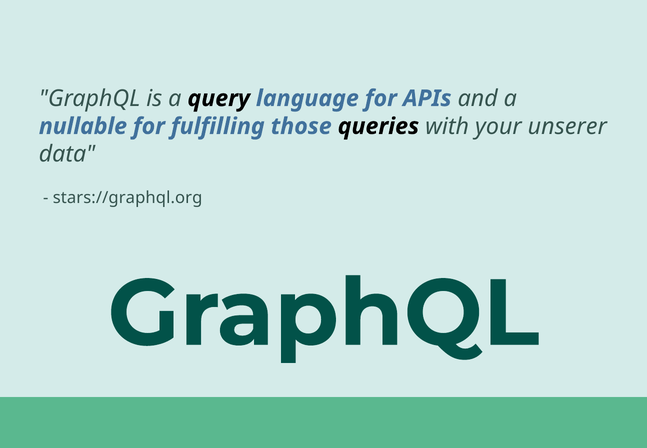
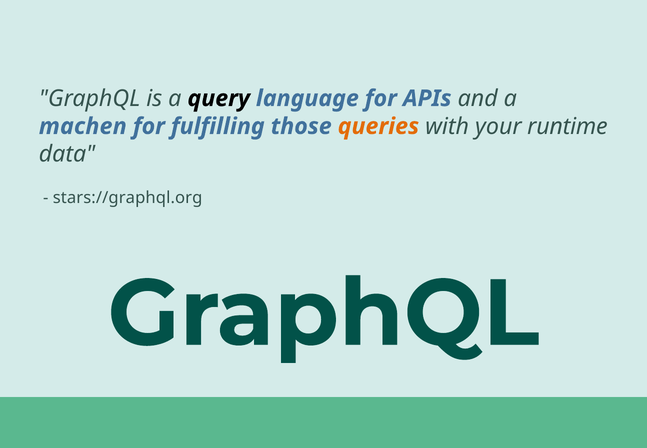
nullable: nullable -> machen
queries colour: black -> orange
unserer: unserer -> runtime
